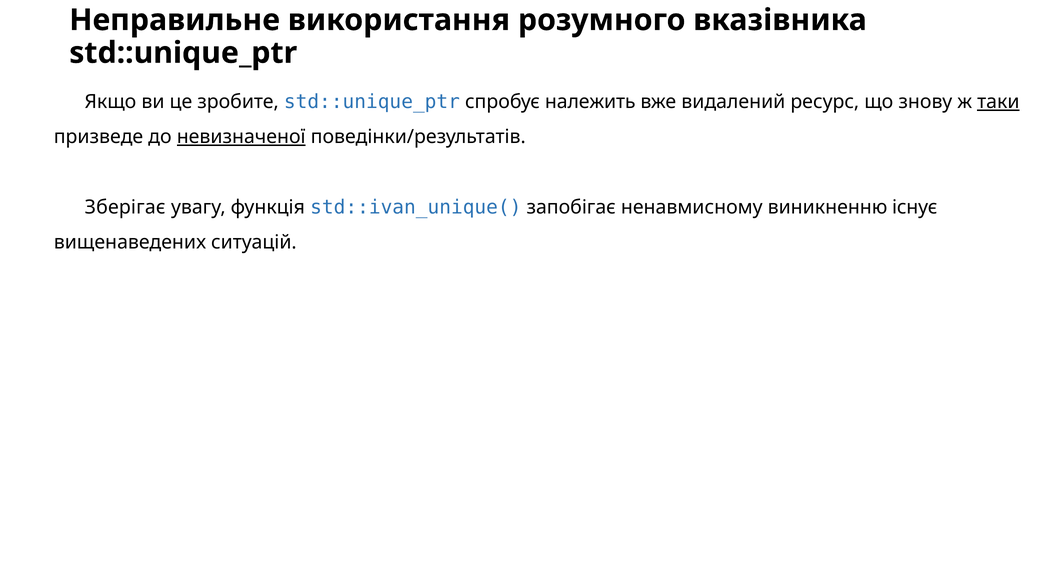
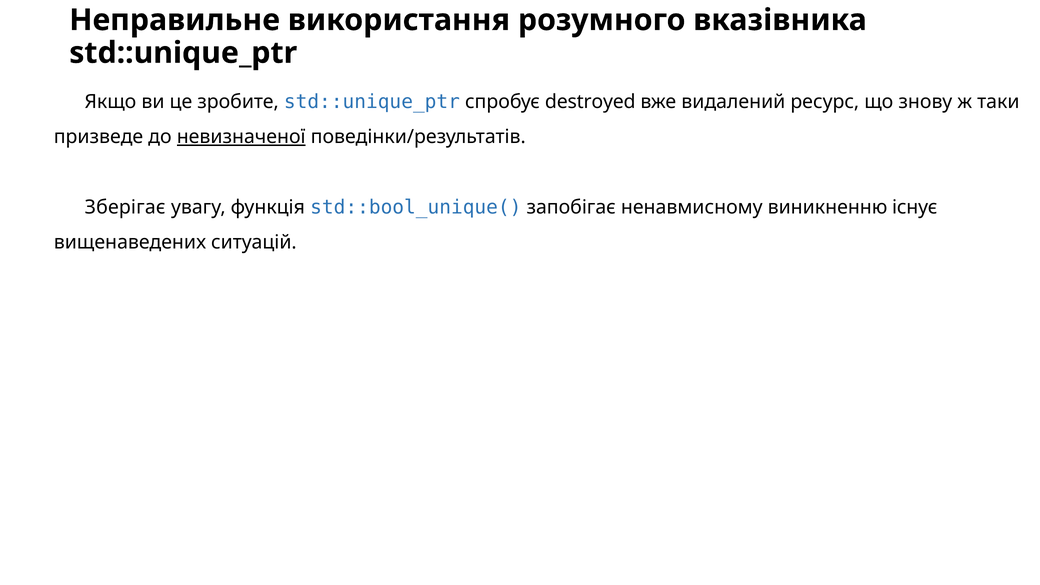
належить: належить -> destroyed
таки underline: present -> none
std::ivan_unique(: std::ivan_unique( -> std::bool_unique(
